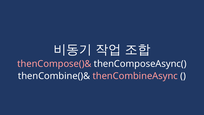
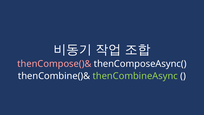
thenCombineAsync colour: pink -> light green
